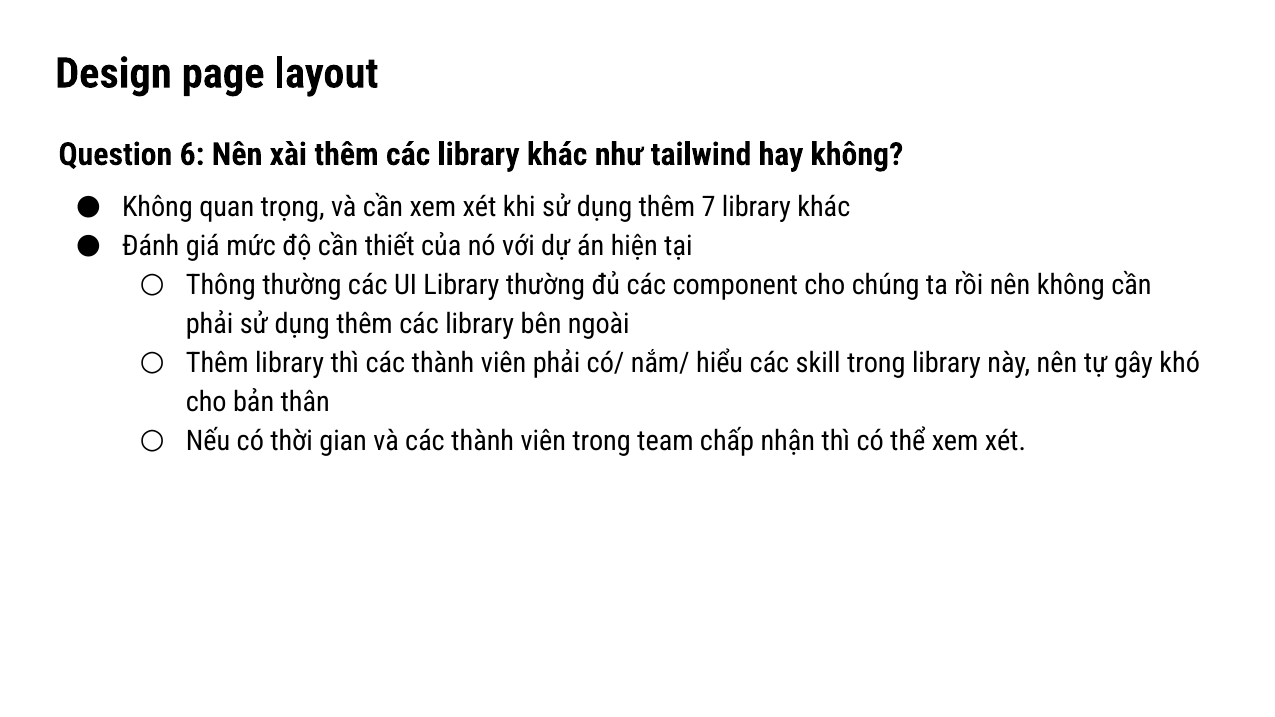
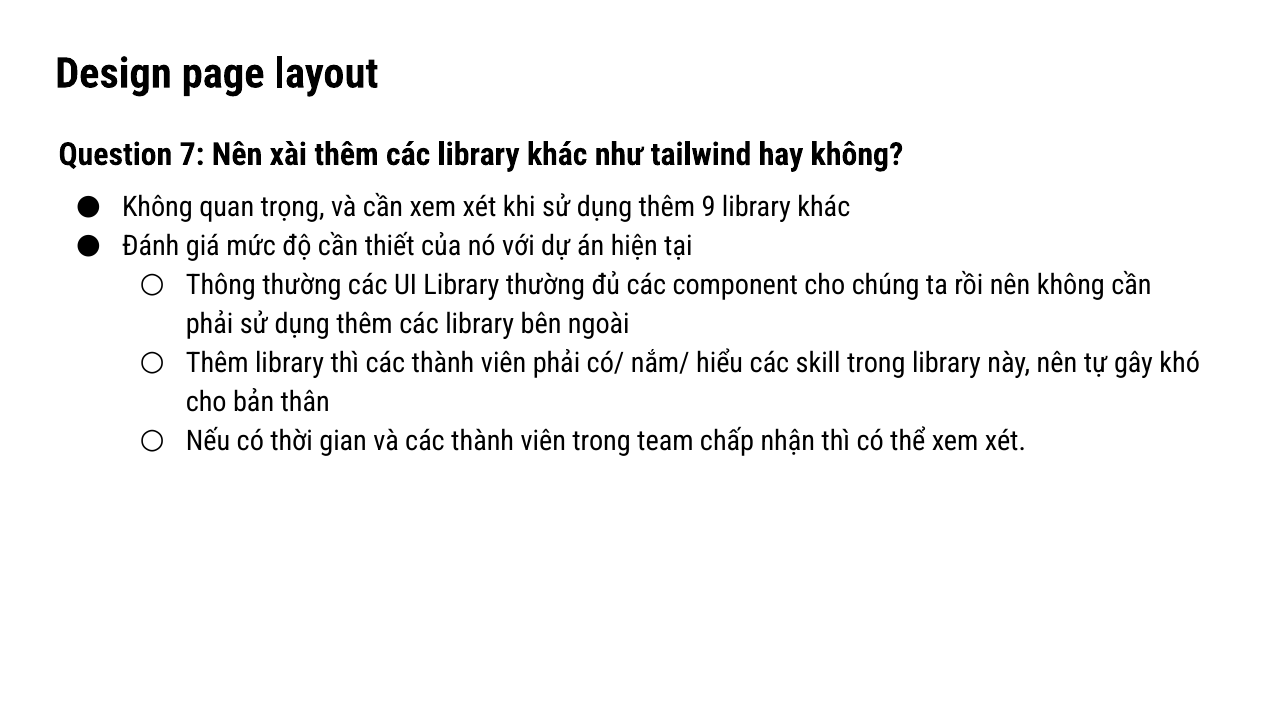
6: 6 -> 7
7: 7 -> 9
